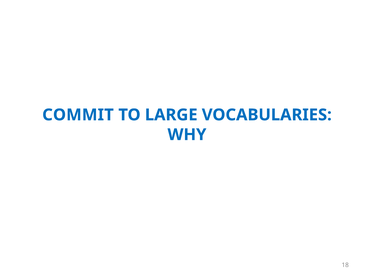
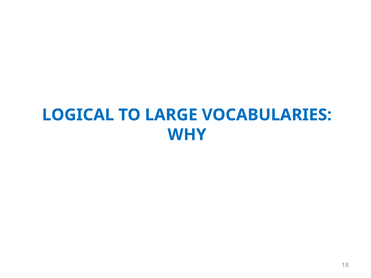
COMMIT: COMMIT -> LOGICAL
